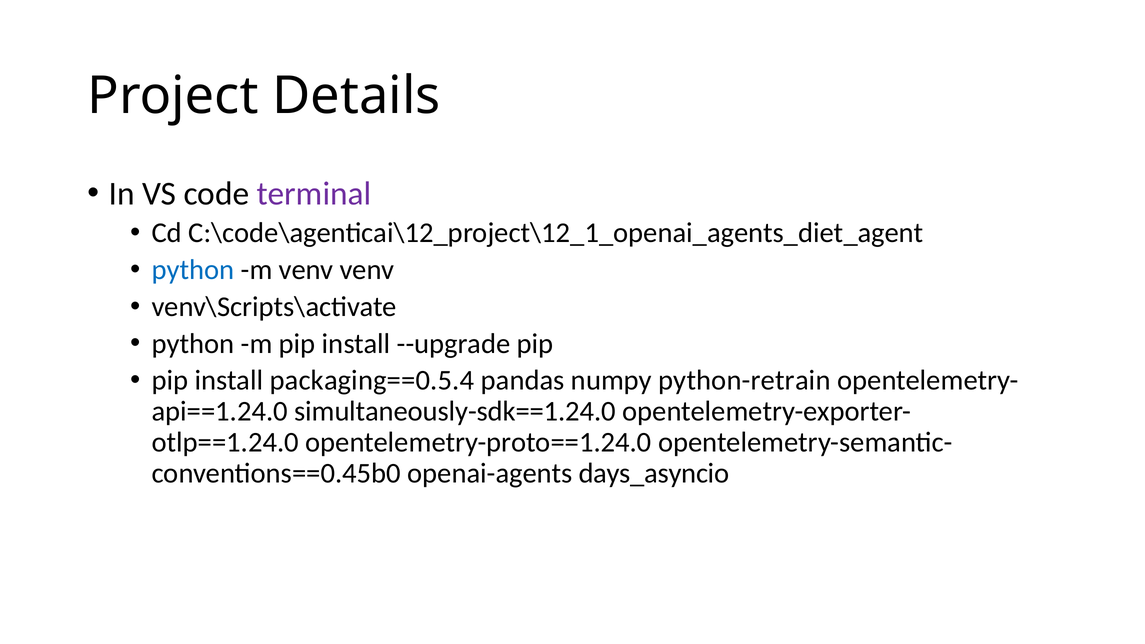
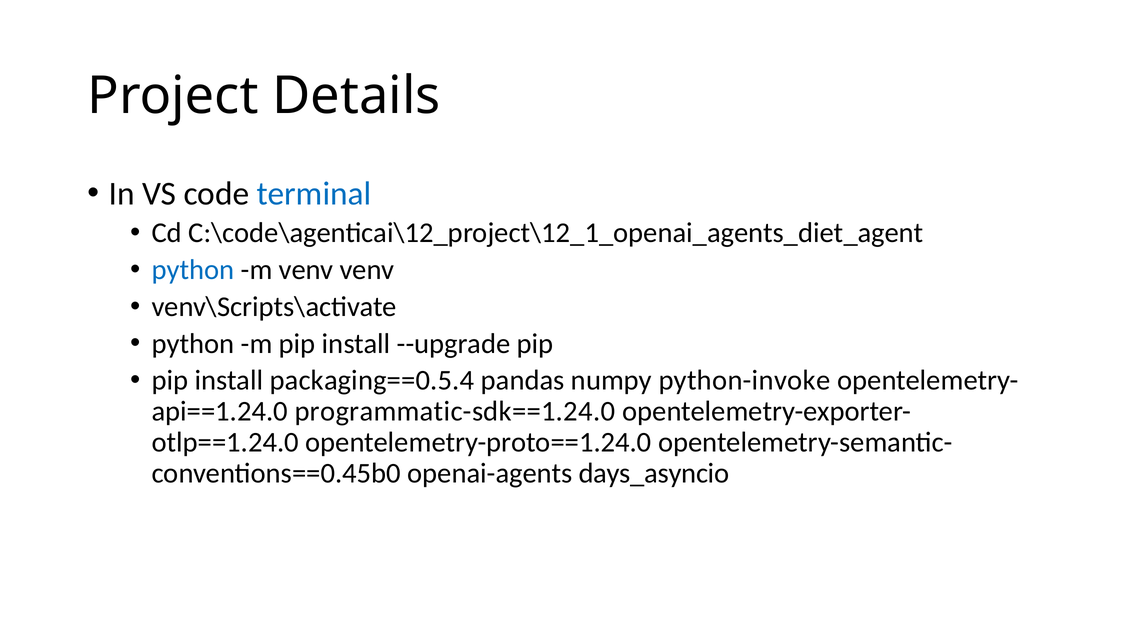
terminal colour: purple -> blue
python-retrain: python-retrain -> python-invoke
simultaneously-sdk==1.24.0: simultaneously-sdk==1.24.0 -> programmatic-sdk==1.24.0
